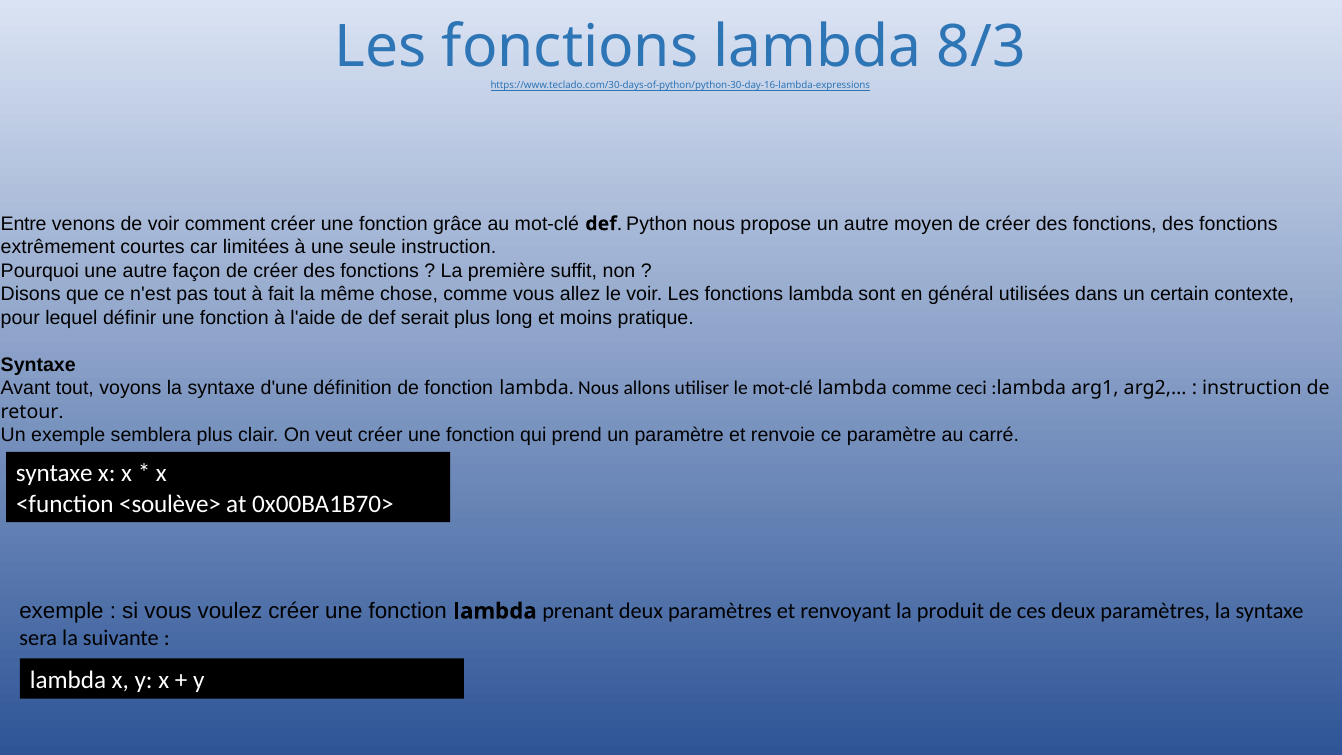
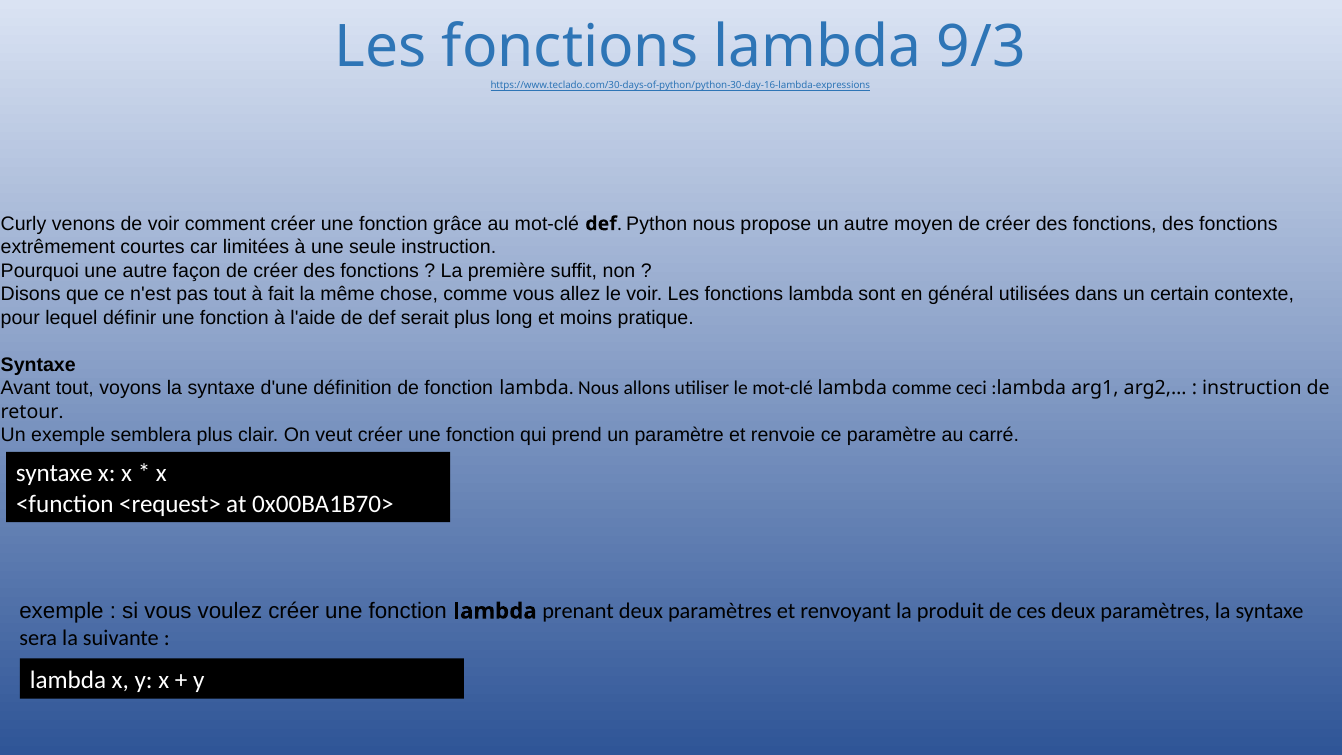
8/3: 8/3 -> 9/3
Entre: Entre -> Curly
<soulève>: <soulève> -> <request>
